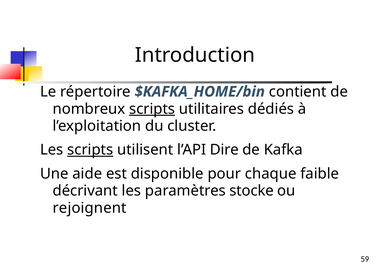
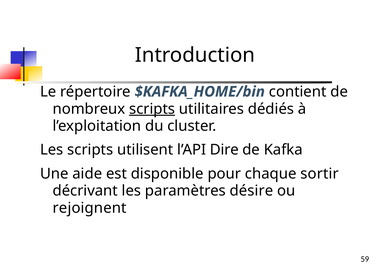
scripts at (90, 150) underline: present -> none
faible: faible -> sortir
stocke: stocke -> désire
